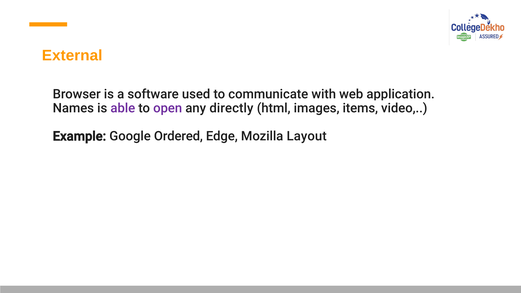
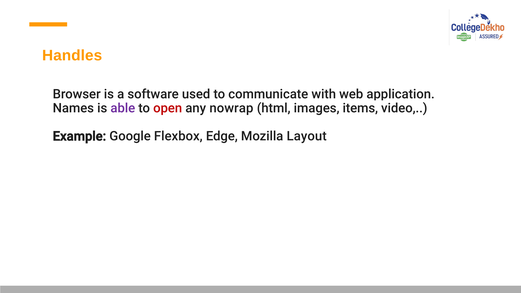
External: External -> Handles
open colour: purple -> red
directly: directly -> nowrap
Ordered: Ordered -> Flexbox
